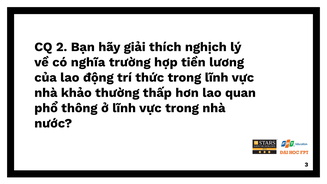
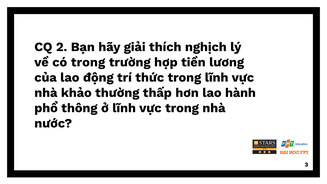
có nghĩa: nghĩa -> trong
quan: quan -> hành
